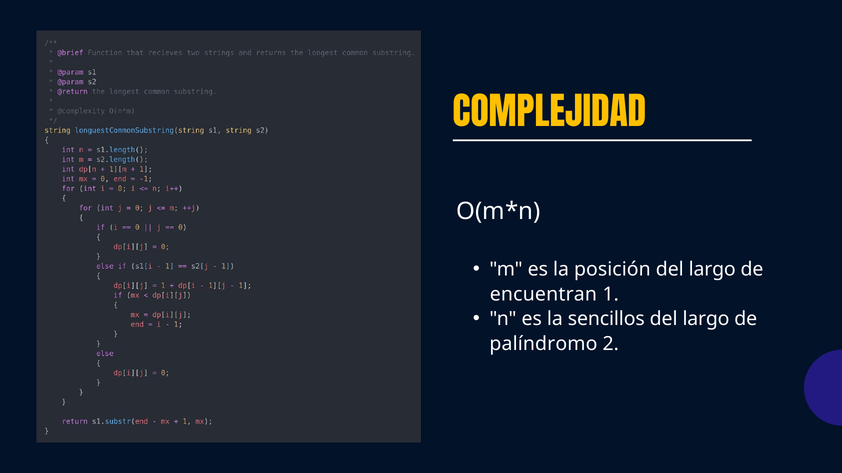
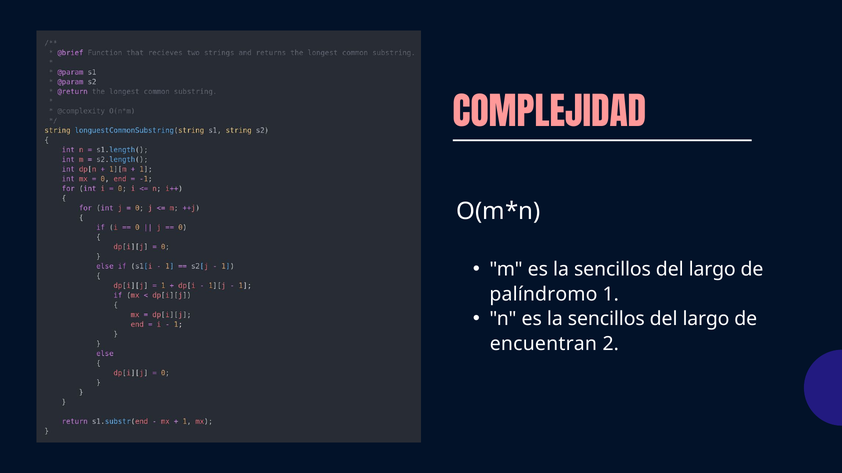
COMPLEJIDAD colour: yellow -> pink
m es la posición: posición -> sencillos
encuentran: encuentran -> palíndromo
palíndromo: palíndromo -> encuentran
